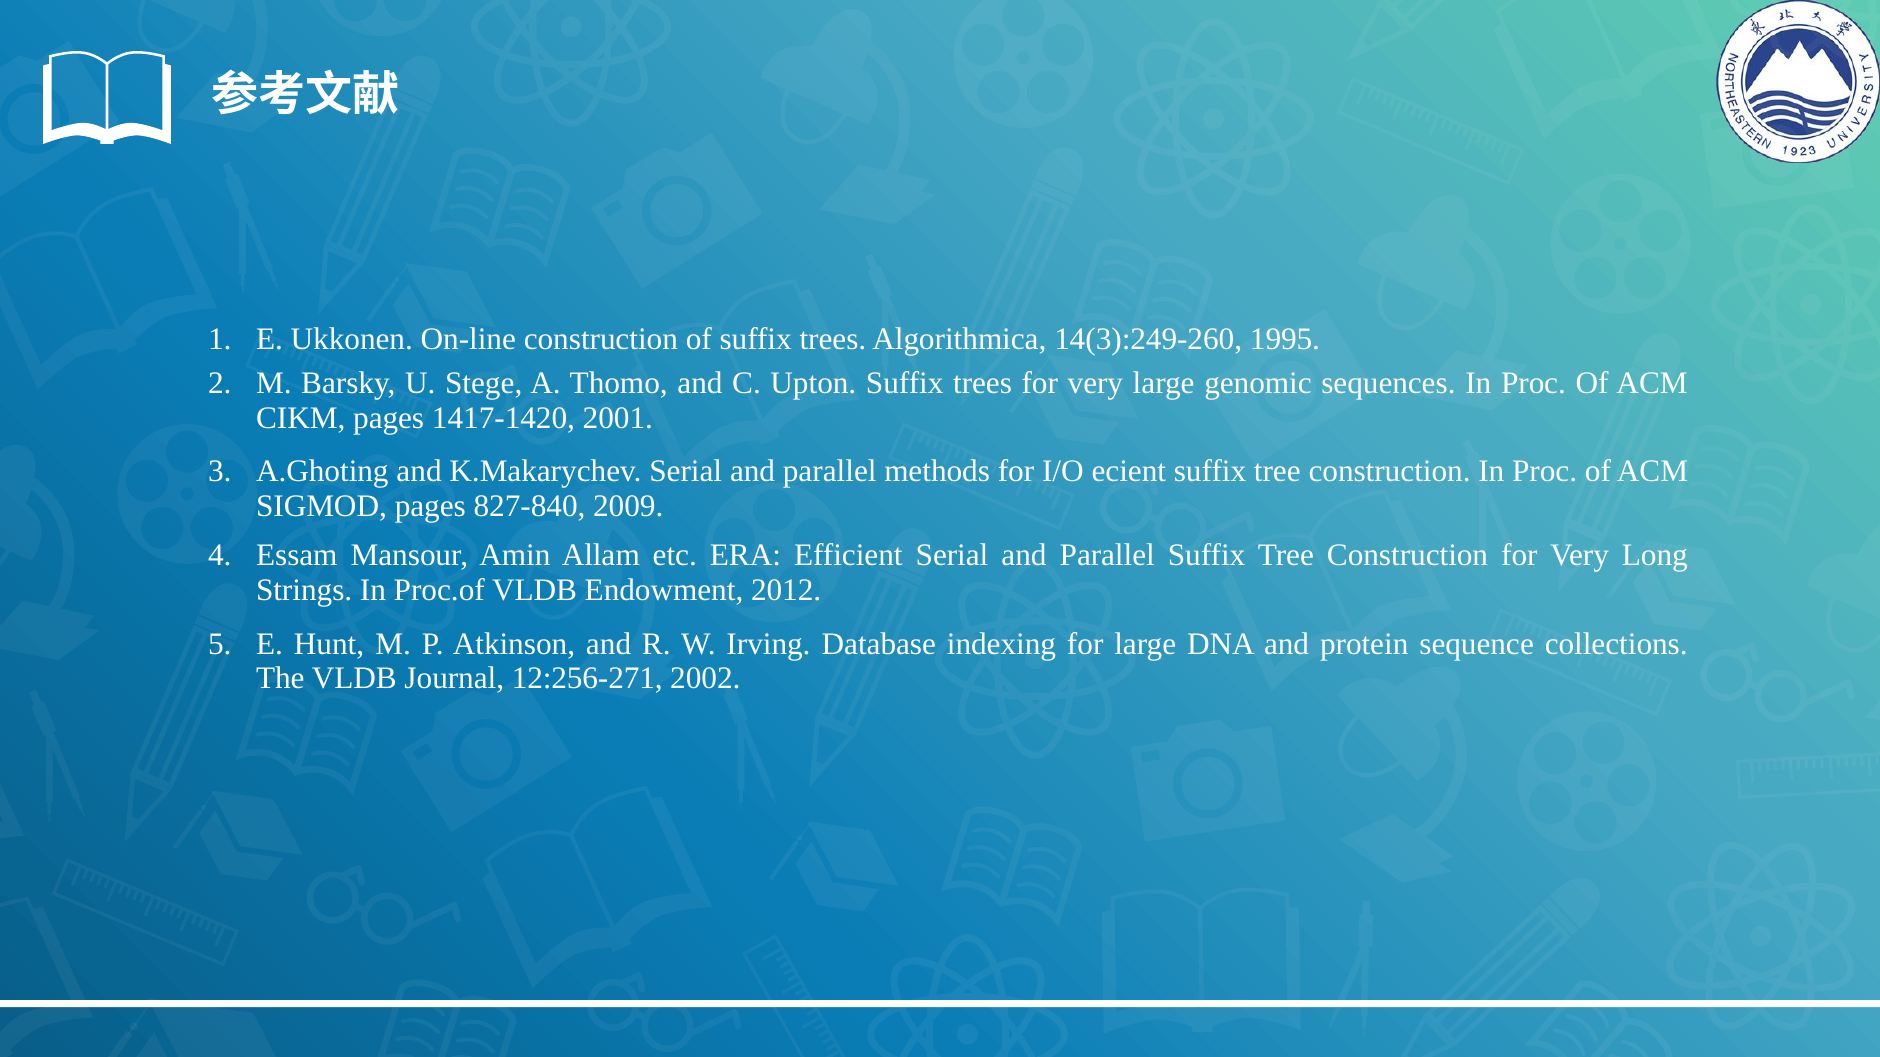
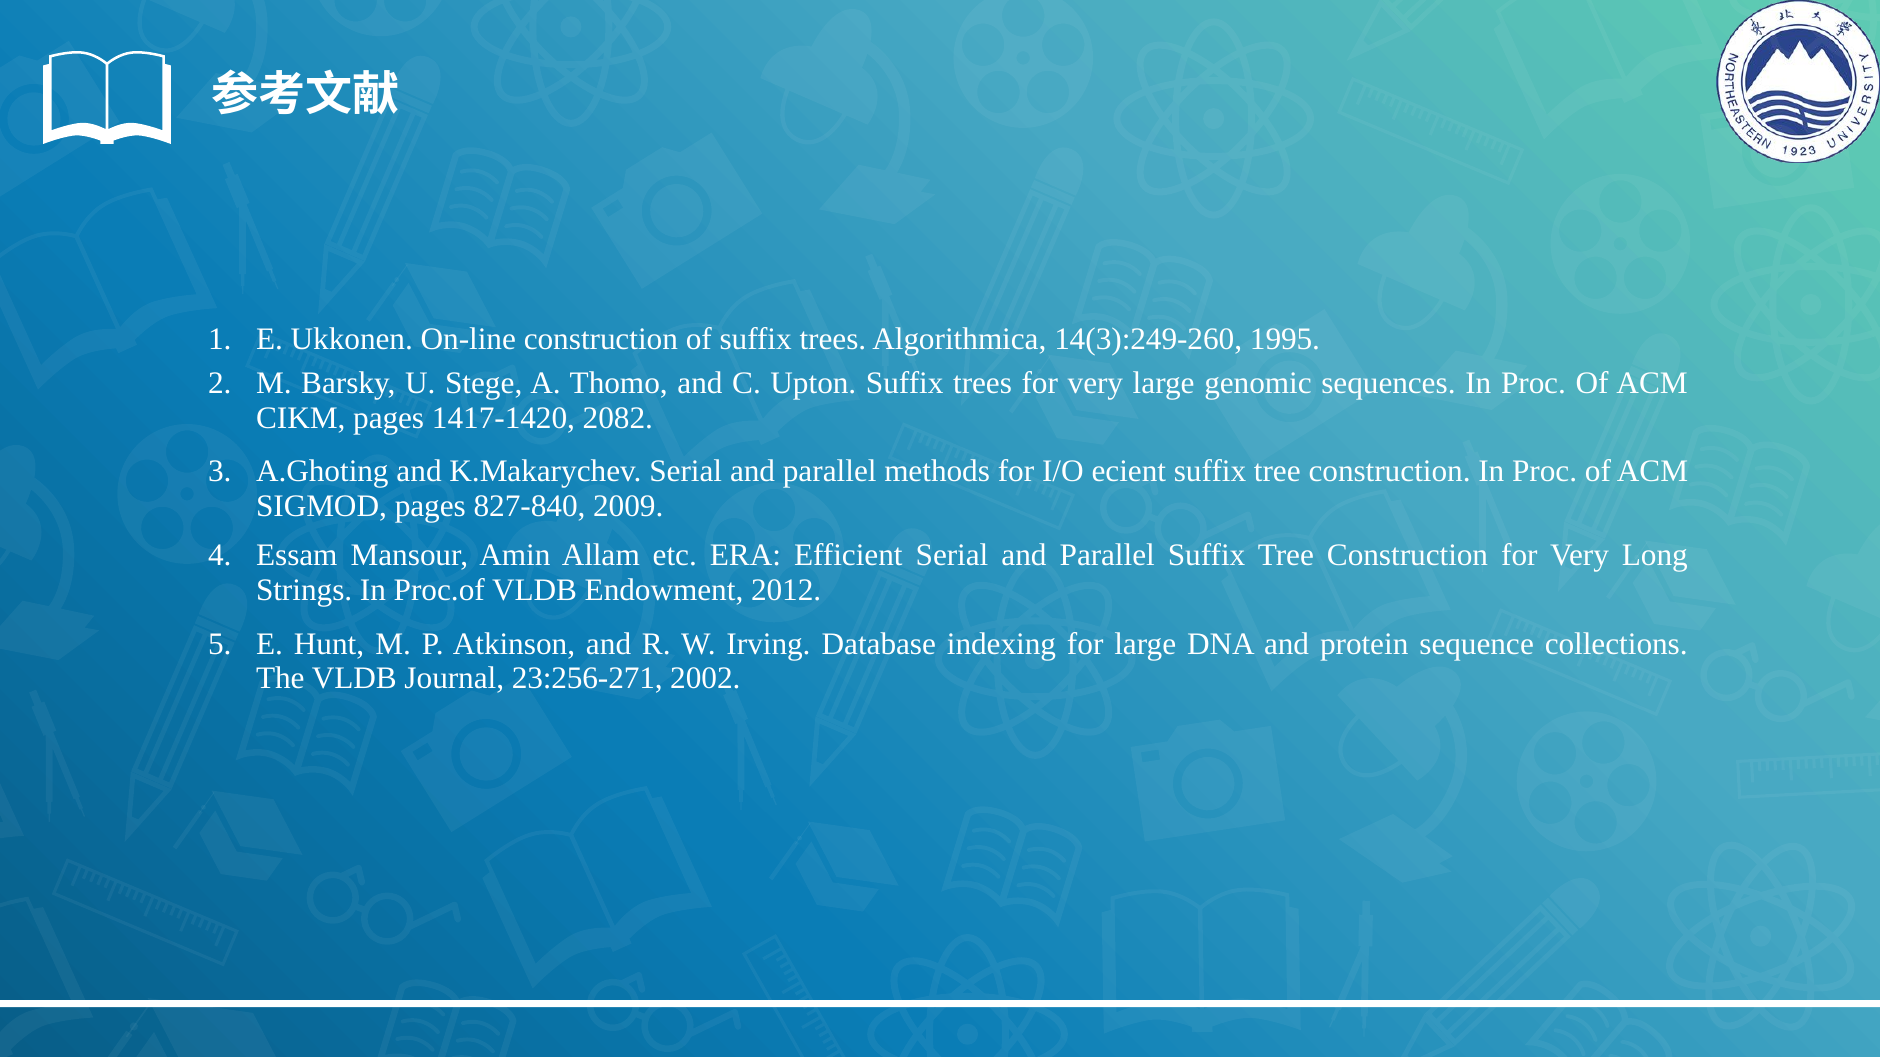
2001: 2001 -> 2082
12:256-271: 12:256-271 -> 23:256-271
